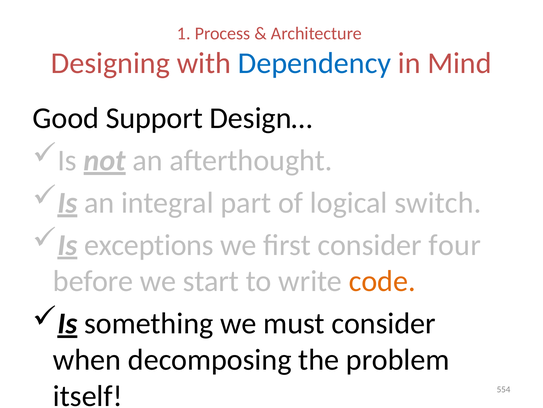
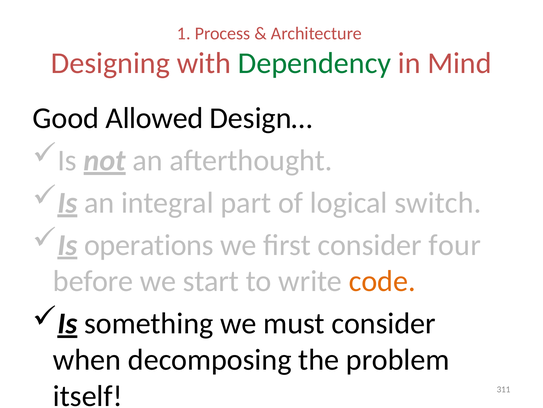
Dependency colour: blue -> green
Support: Support -> Allowed
exceptions: exceptions -> operations
554: 554 -> 311
